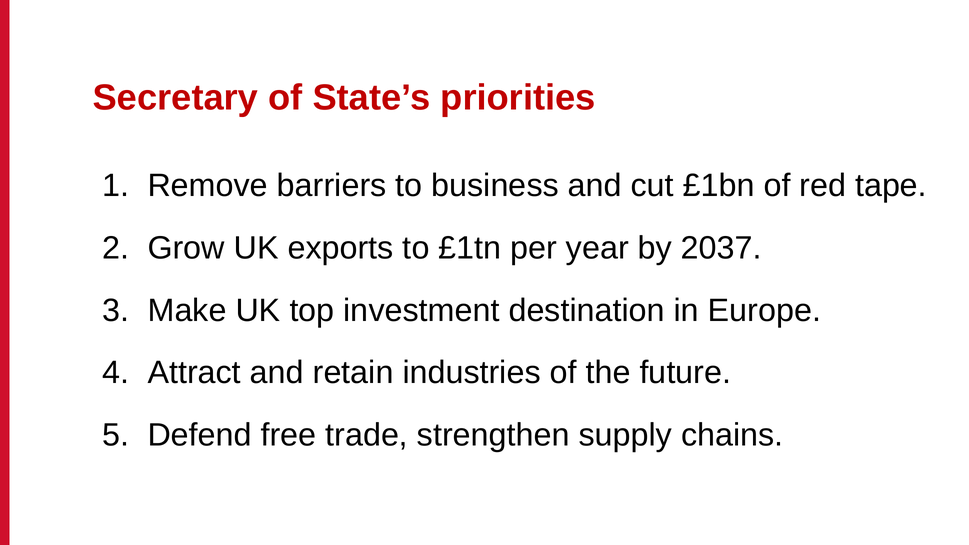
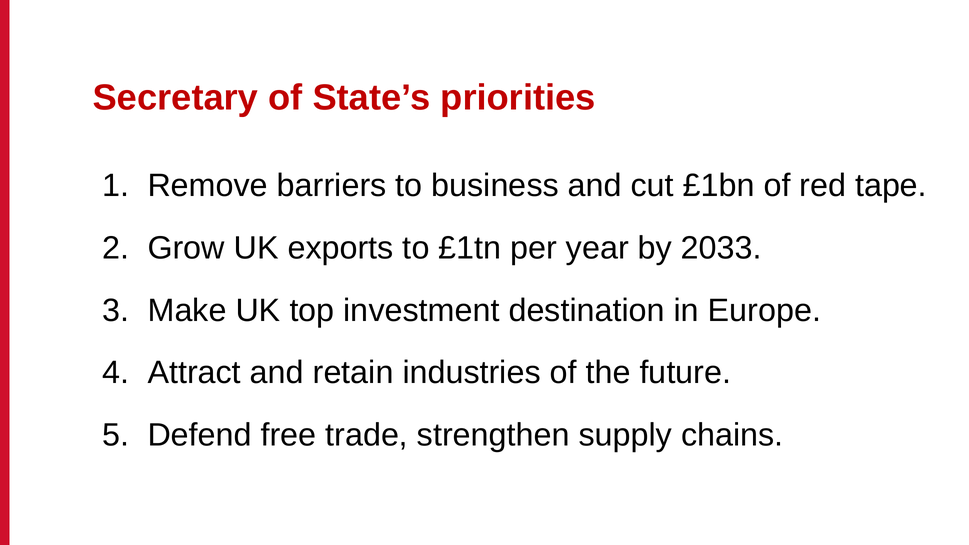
2037: 2037 -> 2033
